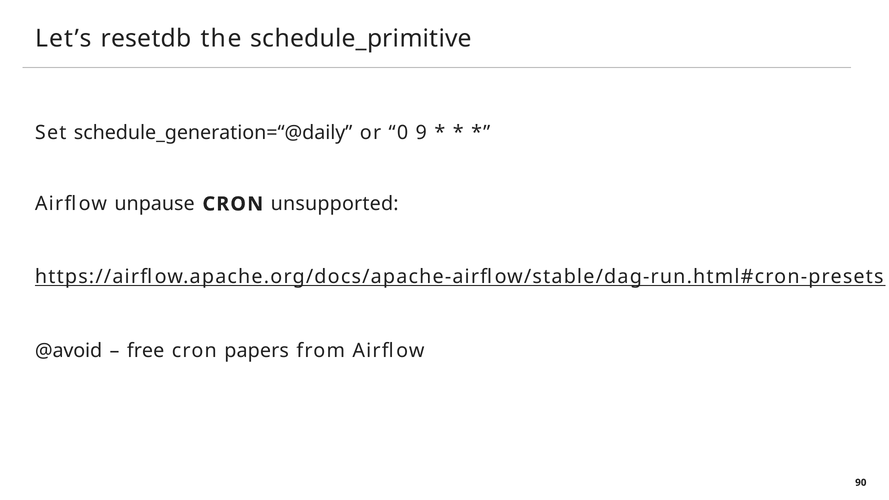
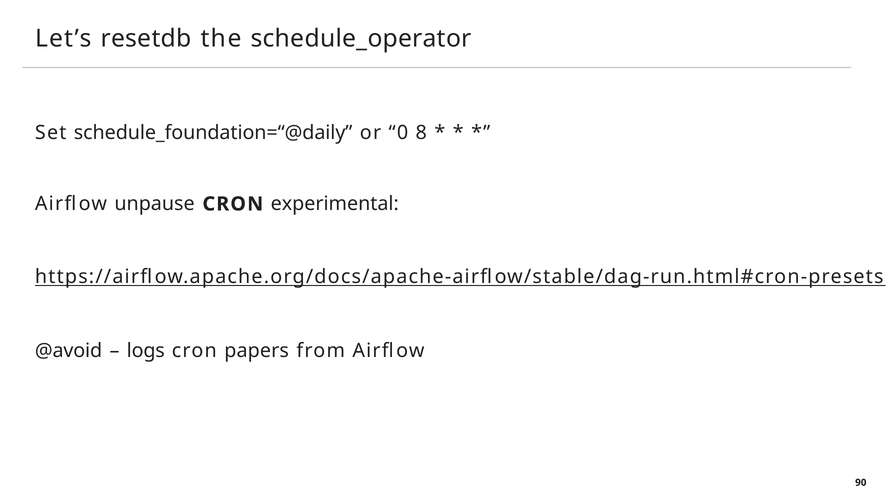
schedule_primitive: schedule_primitive -> schedule_operator
schedule_generation=“@daily: schedule_generation=“@daily -> schedule_foundation=“@daily
9: 9 -> 8
unsupported: unsupported -> experimental
free: free -> logs
